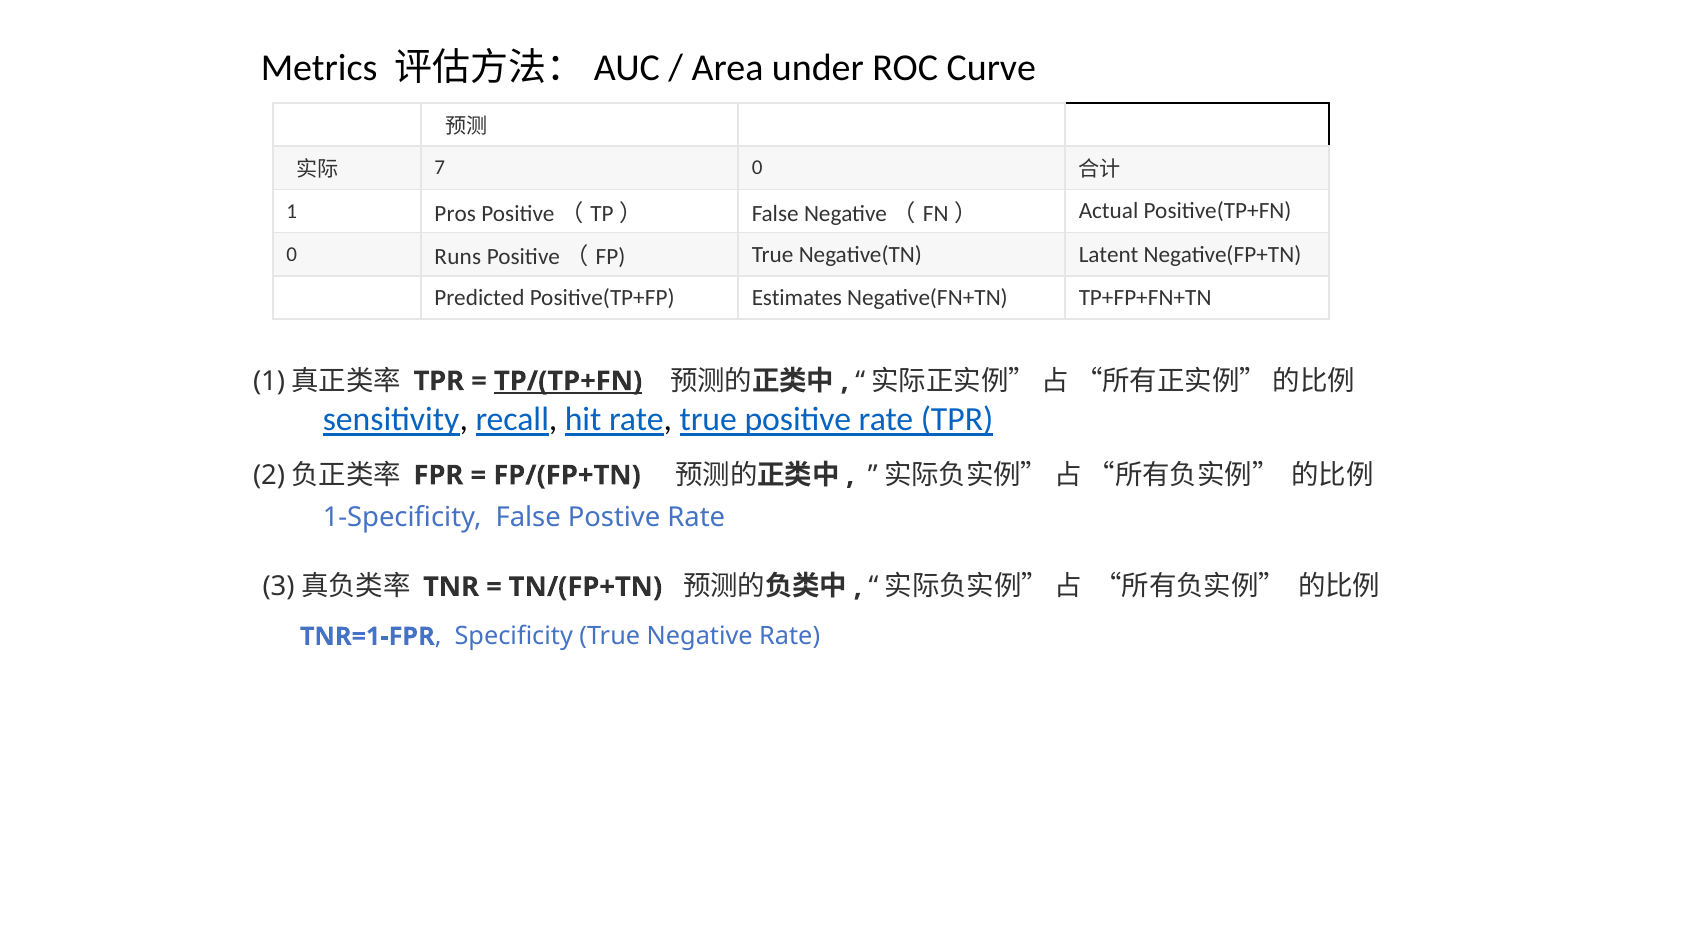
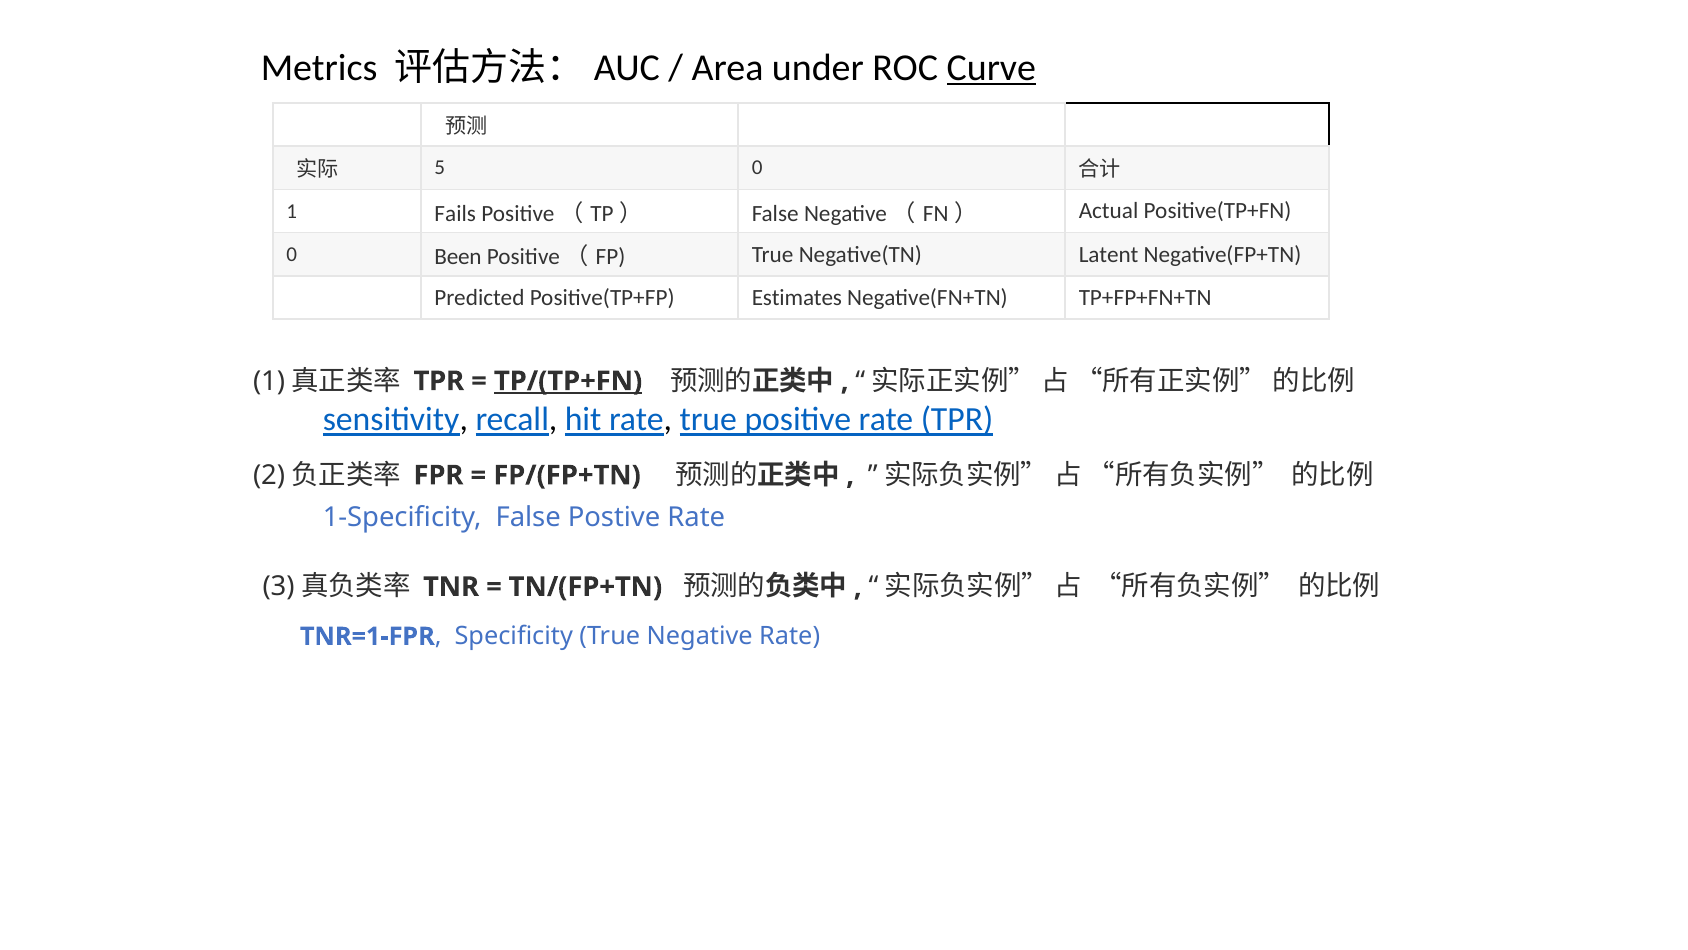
Curve underline: none -> present
7: 7 -> 5
Pros: Pros -> Fails
Runs: Runs -> Been
